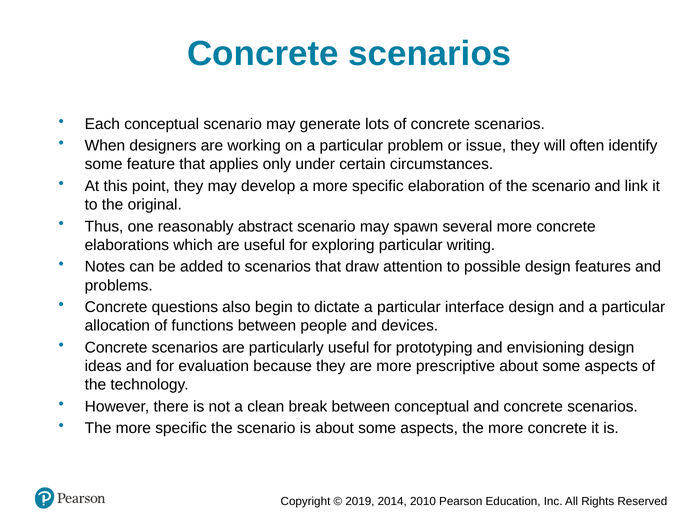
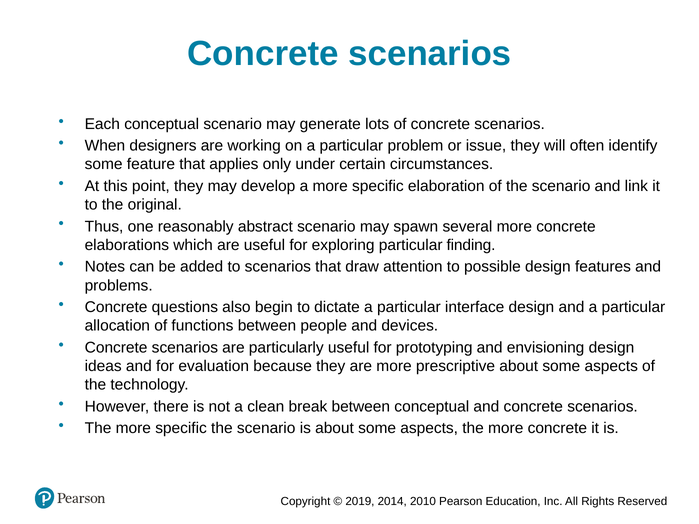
writing: writing -> finding
